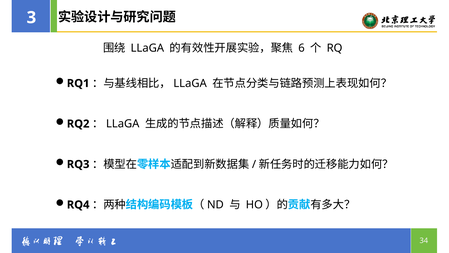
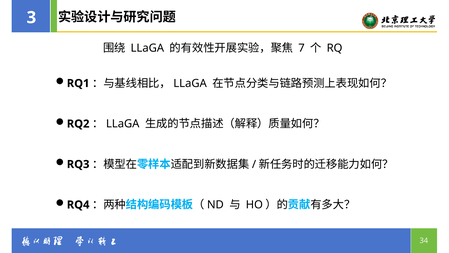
6: 6 -> 7
